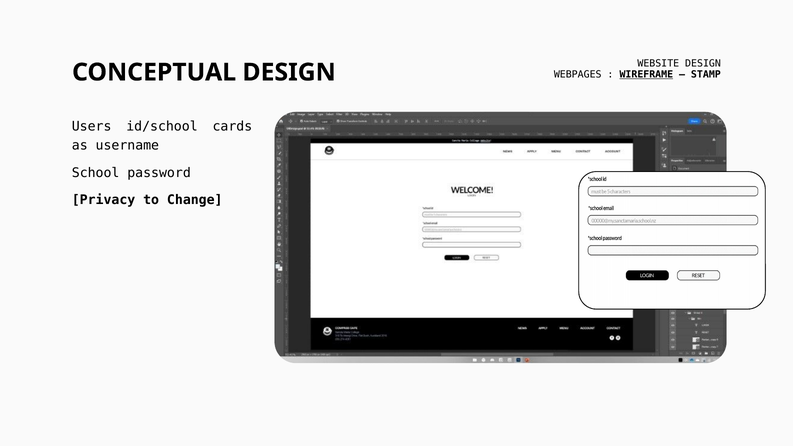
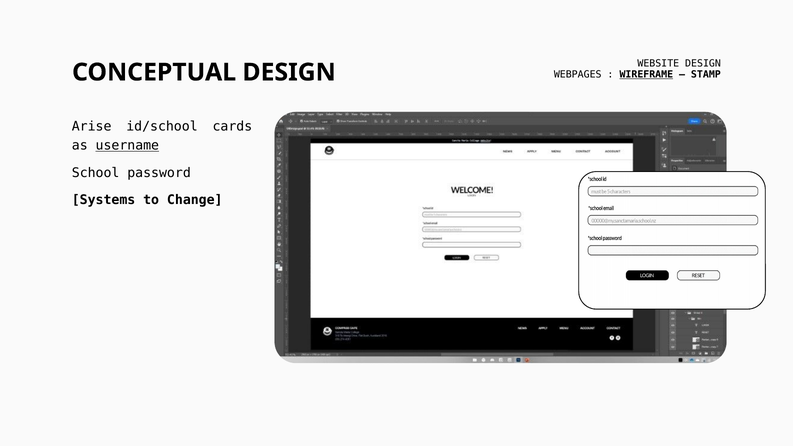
Users: Users -> Arise
username underline: none -> present
Privacy: Privacy -> Systems
